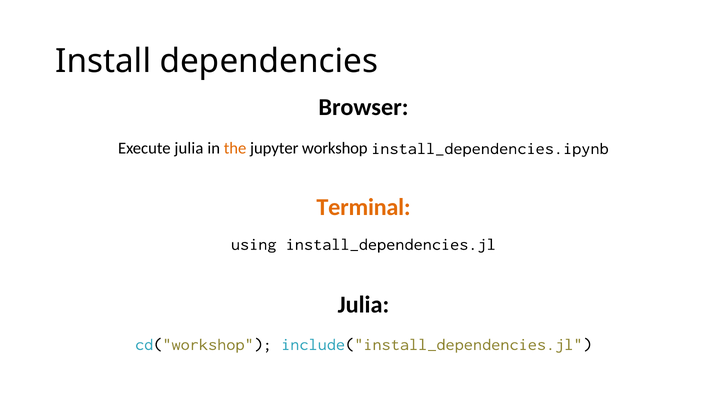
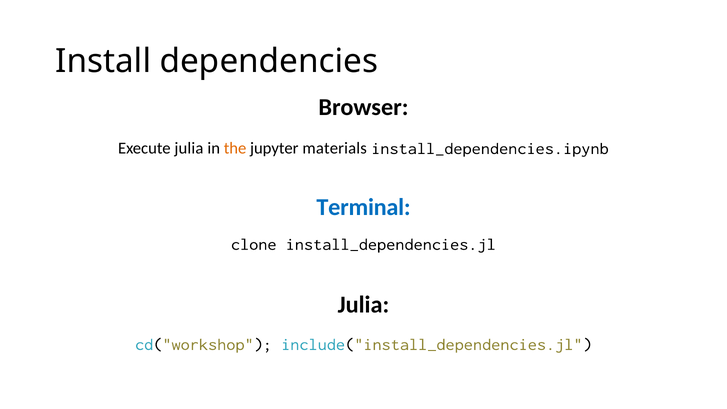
workshop: workshop -> materials
Terminal colour: orange -> blue
using: using -> clone
